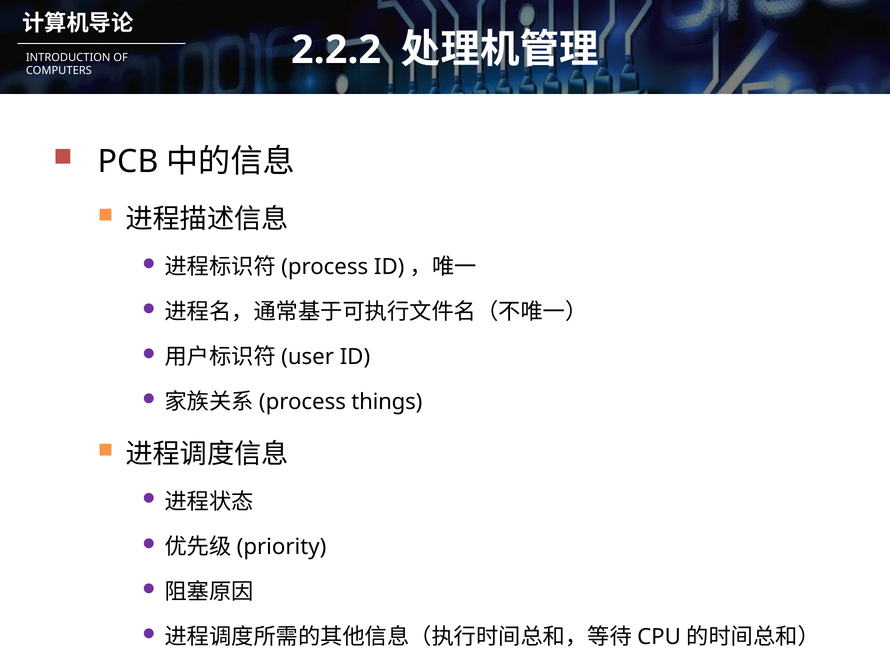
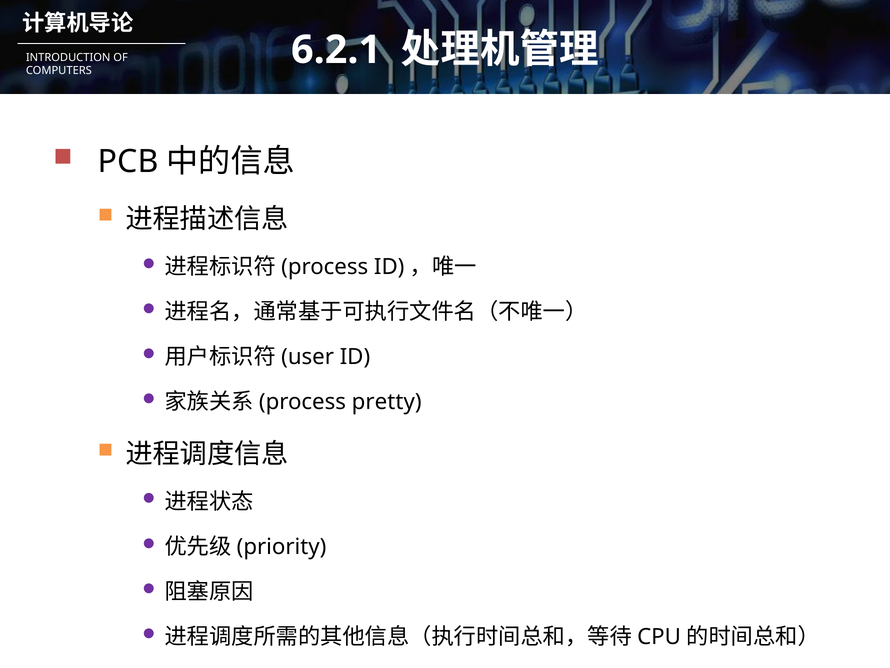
2.2.2: 2.2.2 -> 6.2.1
things: things -> pretty
